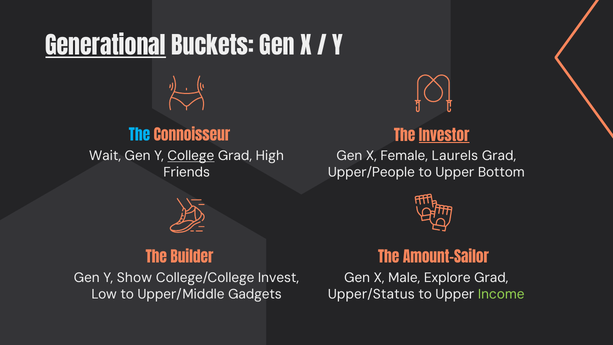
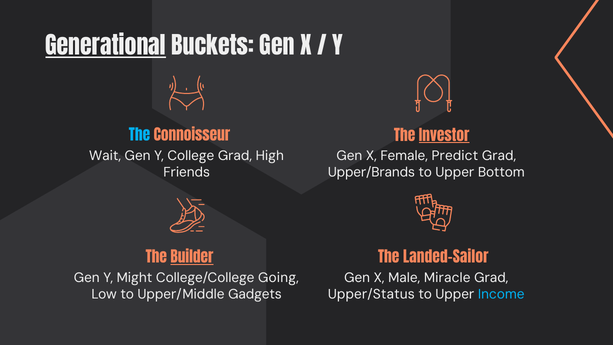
College underline: present -> none
Laurels: Laurels -> Predict
Upper/People: Upper/People -> Upper/Brands
Builder underline: none -> present
Amount-Sailor: Amount-Sailor -> Landed-Sailor
Show: Show -> Might
Invest: Invest -> Going
Explore: Explore -> Miracle
Income colour: light green -> light blue
